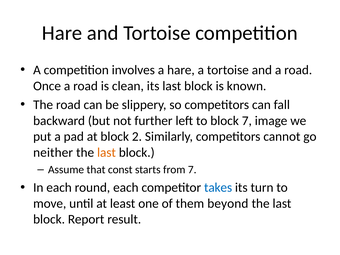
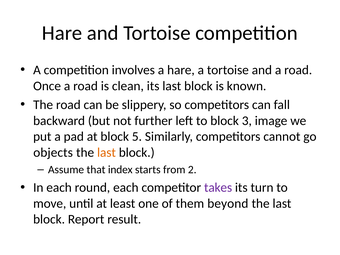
block 7: 7 -> 3
2: 2 -> 5
neither: neither -> objects
const: const -> index
from 7: 7 -> 2
takes colour: blue -> purple
